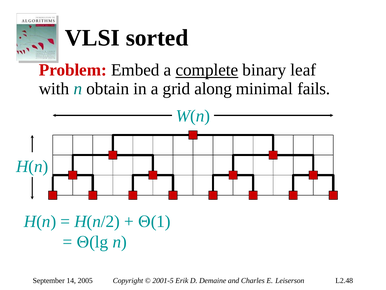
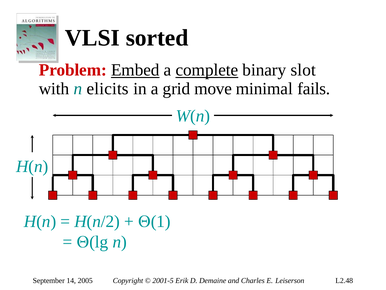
Embed underline: none -> present
leaf: leaf -> slot
obtain: obtain -> elicits
along: along -> move
